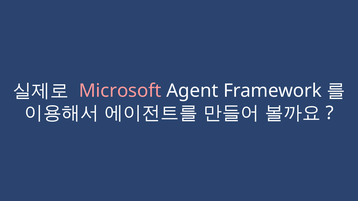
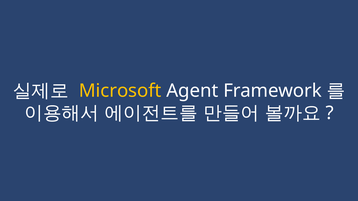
Microsoft colour: pink -> yellow
